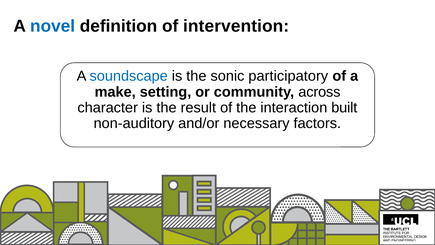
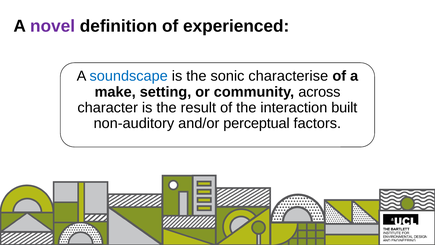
novel colour: blue -> purple
intervention: intervention -> experienced
participatory: participatory -> characterise
necessary: necessary -> perceptual
